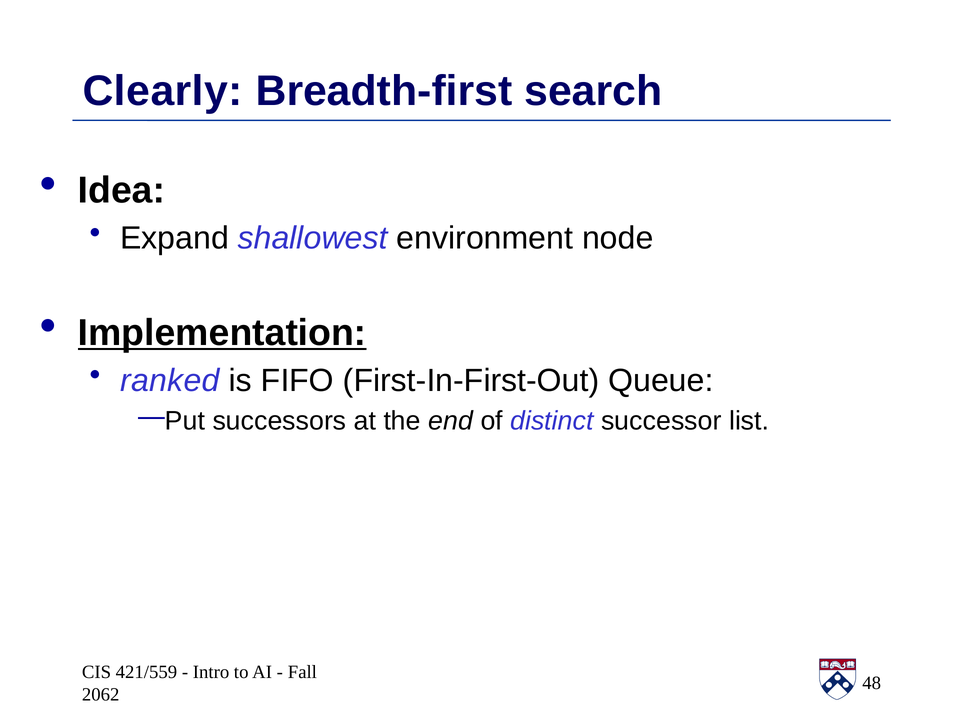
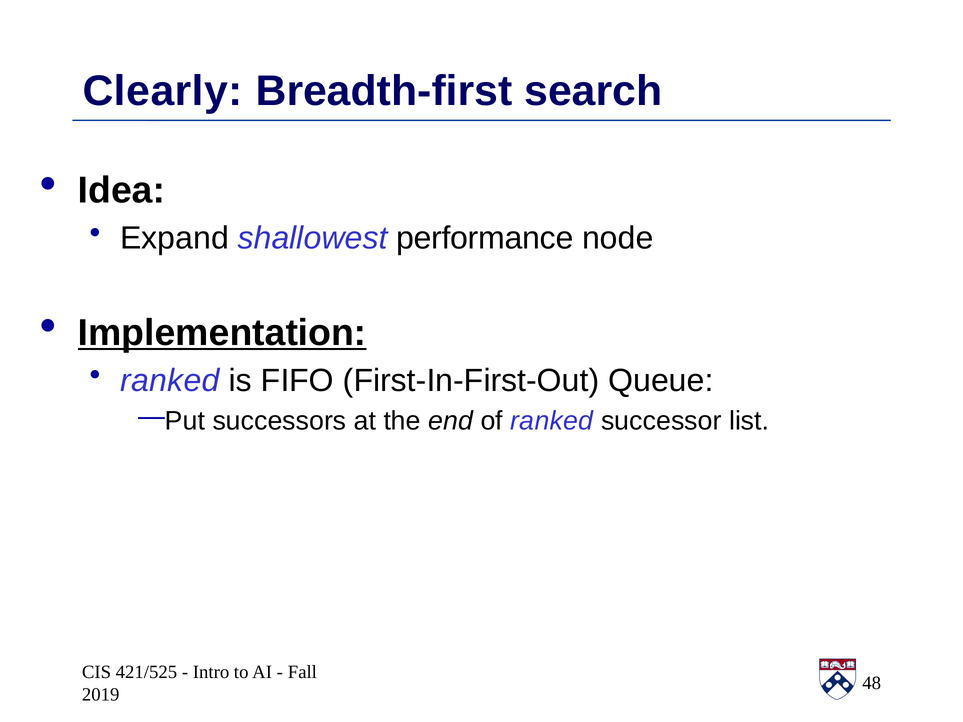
environment: environment -> performance
of distinct: distinct -> ranked
421/559: 421/559 -> 421/525
2062: 2062 -> 2019
